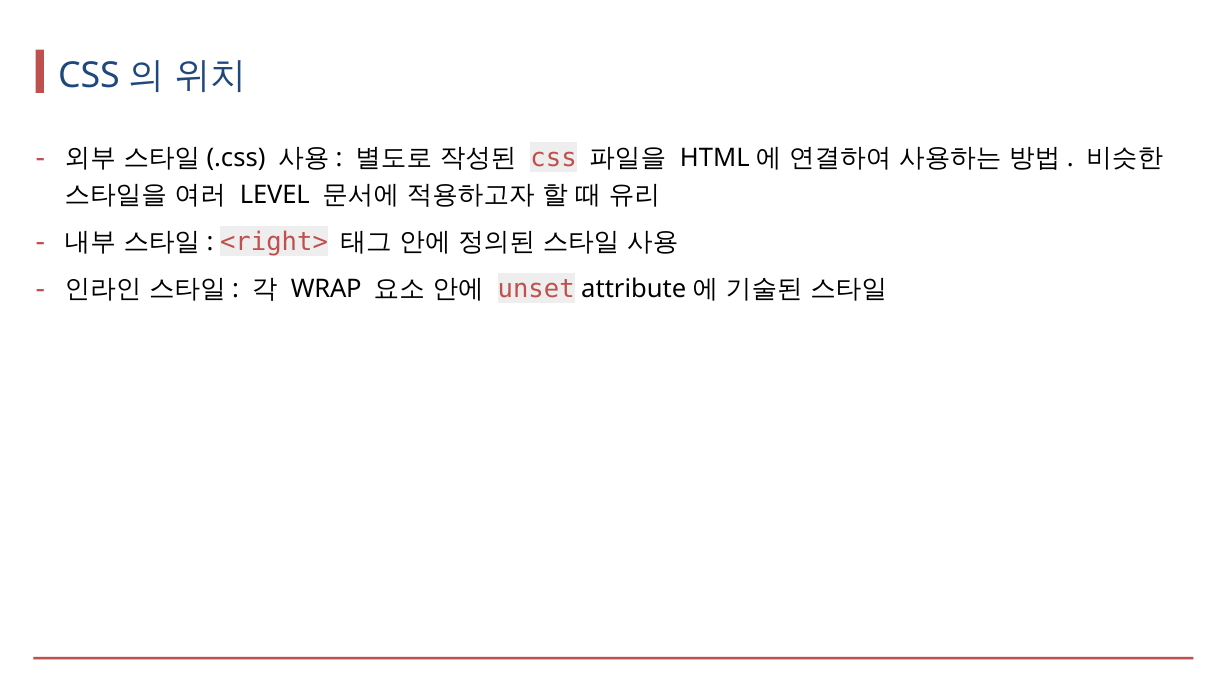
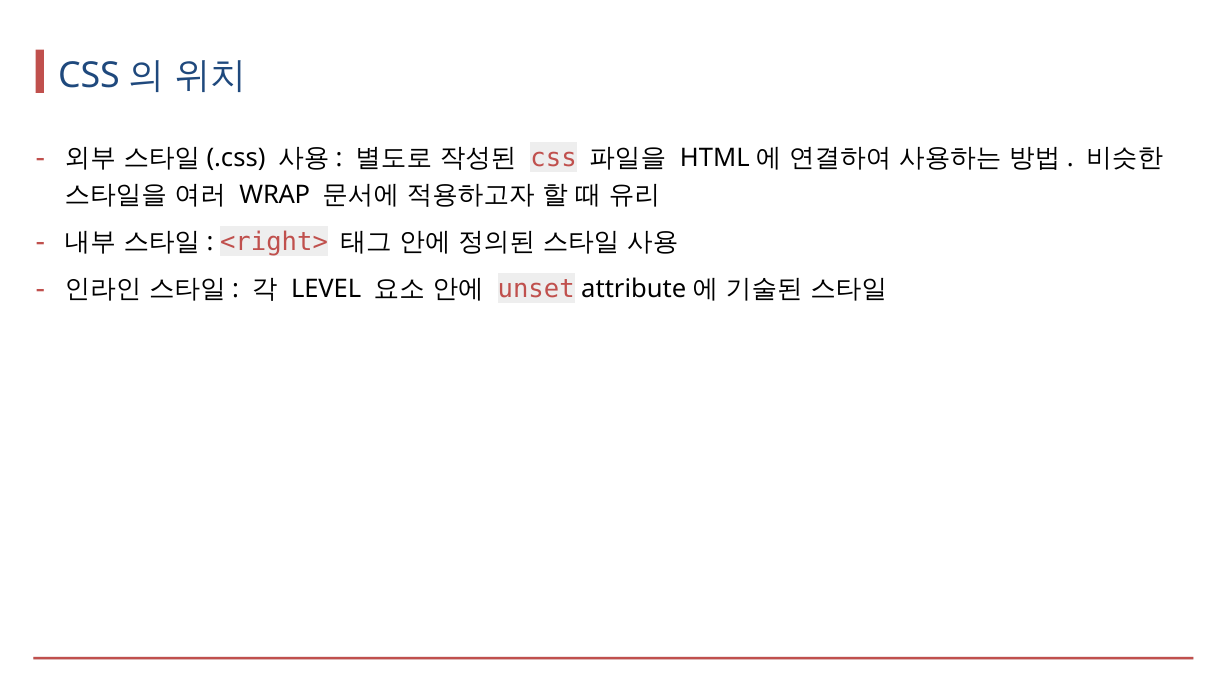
LEVEL: LEVEL -> WRAP
WRAP: WRAP -> LEVEL
